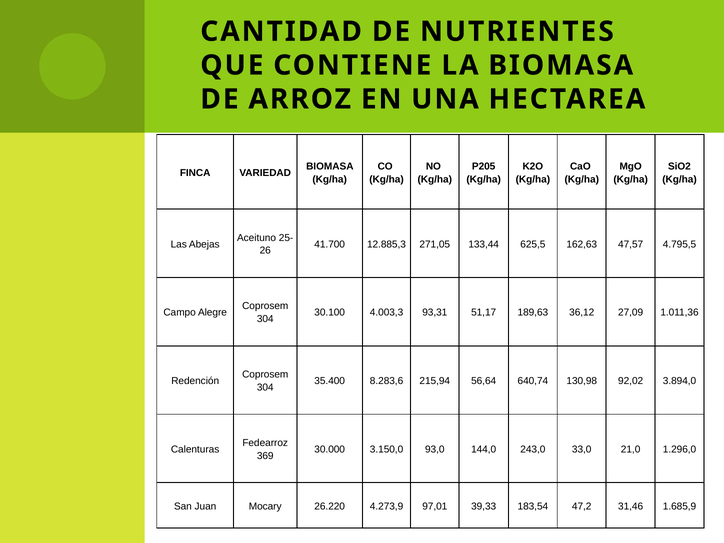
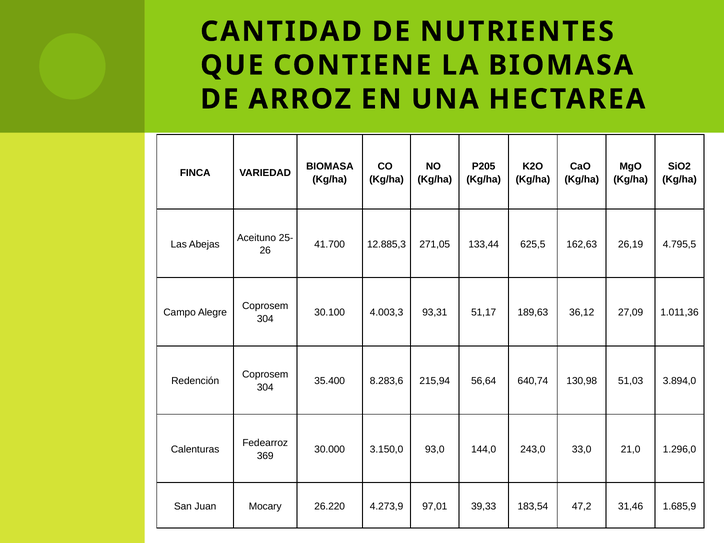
47,57: 47,57 -> 26,19
92,02: 92,02 -> 51,03
